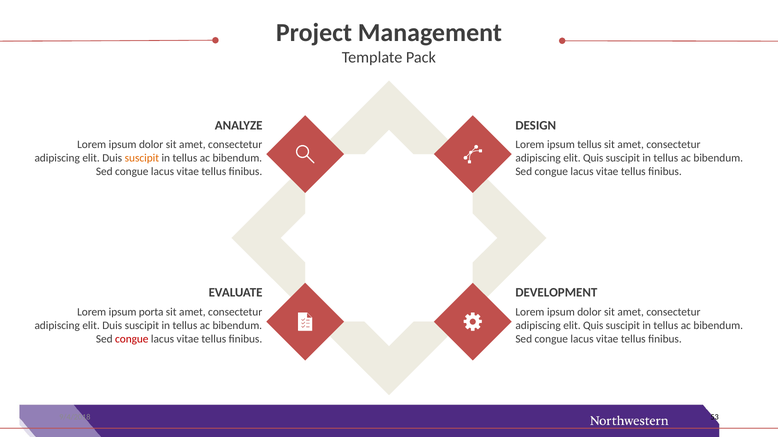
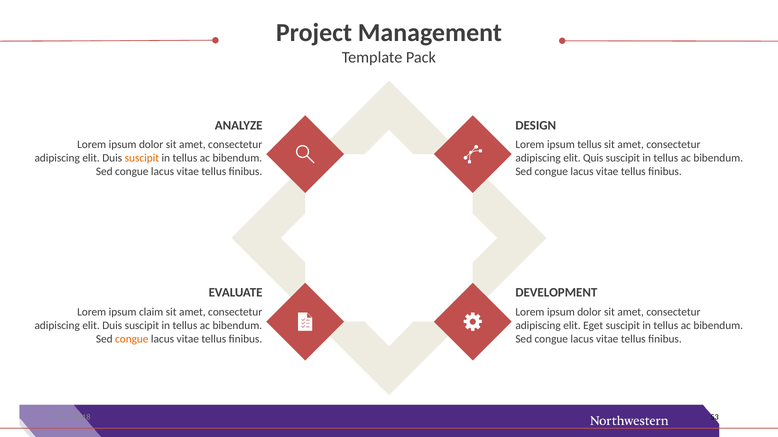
porta: porta -> claim
Quis at (593, 326): Quis -> Eget
congue at (132, 339) colour: red -> orange
